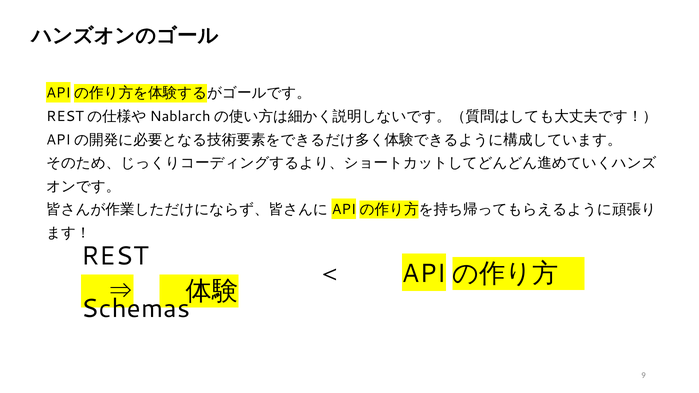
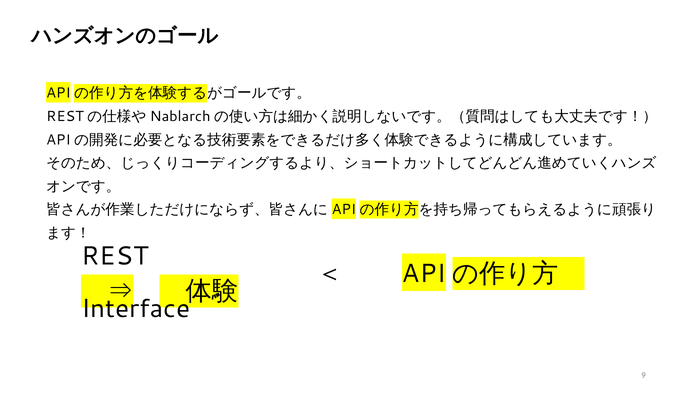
Schemas: Schemas -> Interface
